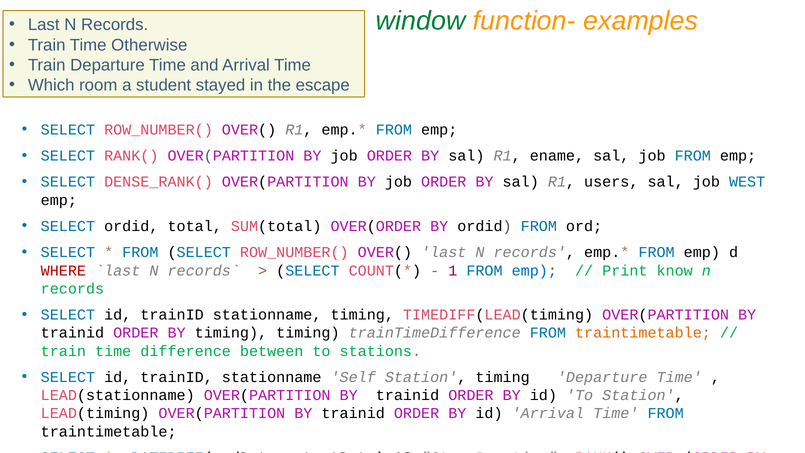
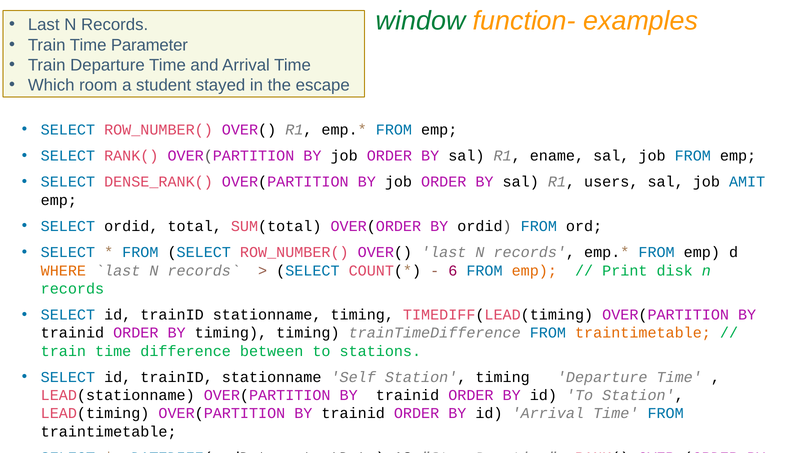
Otherwise: Otherwise -> Parameter
WEST: WEST -> AMIT
WHERE at (63, 270) colour: red -> orange
1: 1 -> 6
emp at (534, 270) colour: blue -> orange
know: know -> disk
